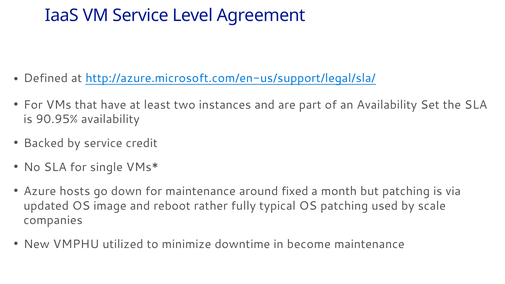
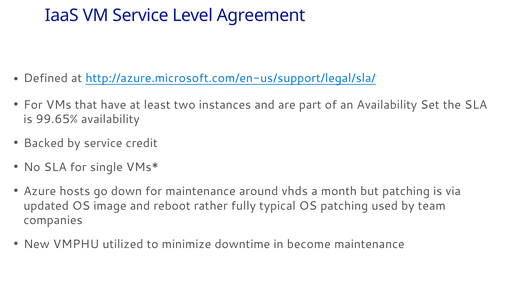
90.95%: 90.95% -> 99.65%
fixed: fixed -> vhds
scale: scale -> team
